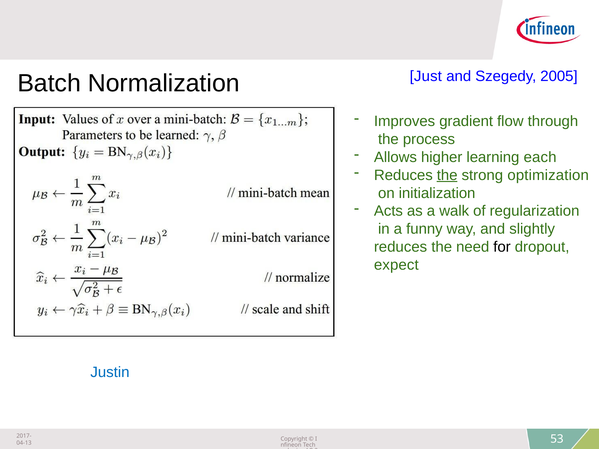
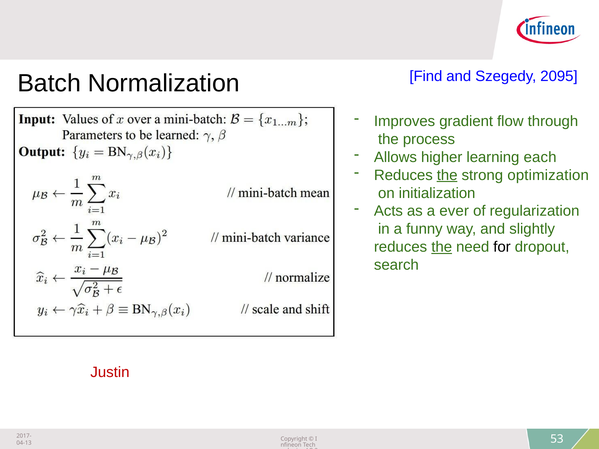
Just: Just -> Find
2005: 2005 -> 2095
walk: walk -> ever
the at (442, 247) underline: none -> present
expect: expect -> search
Justin colour: blue -> red
